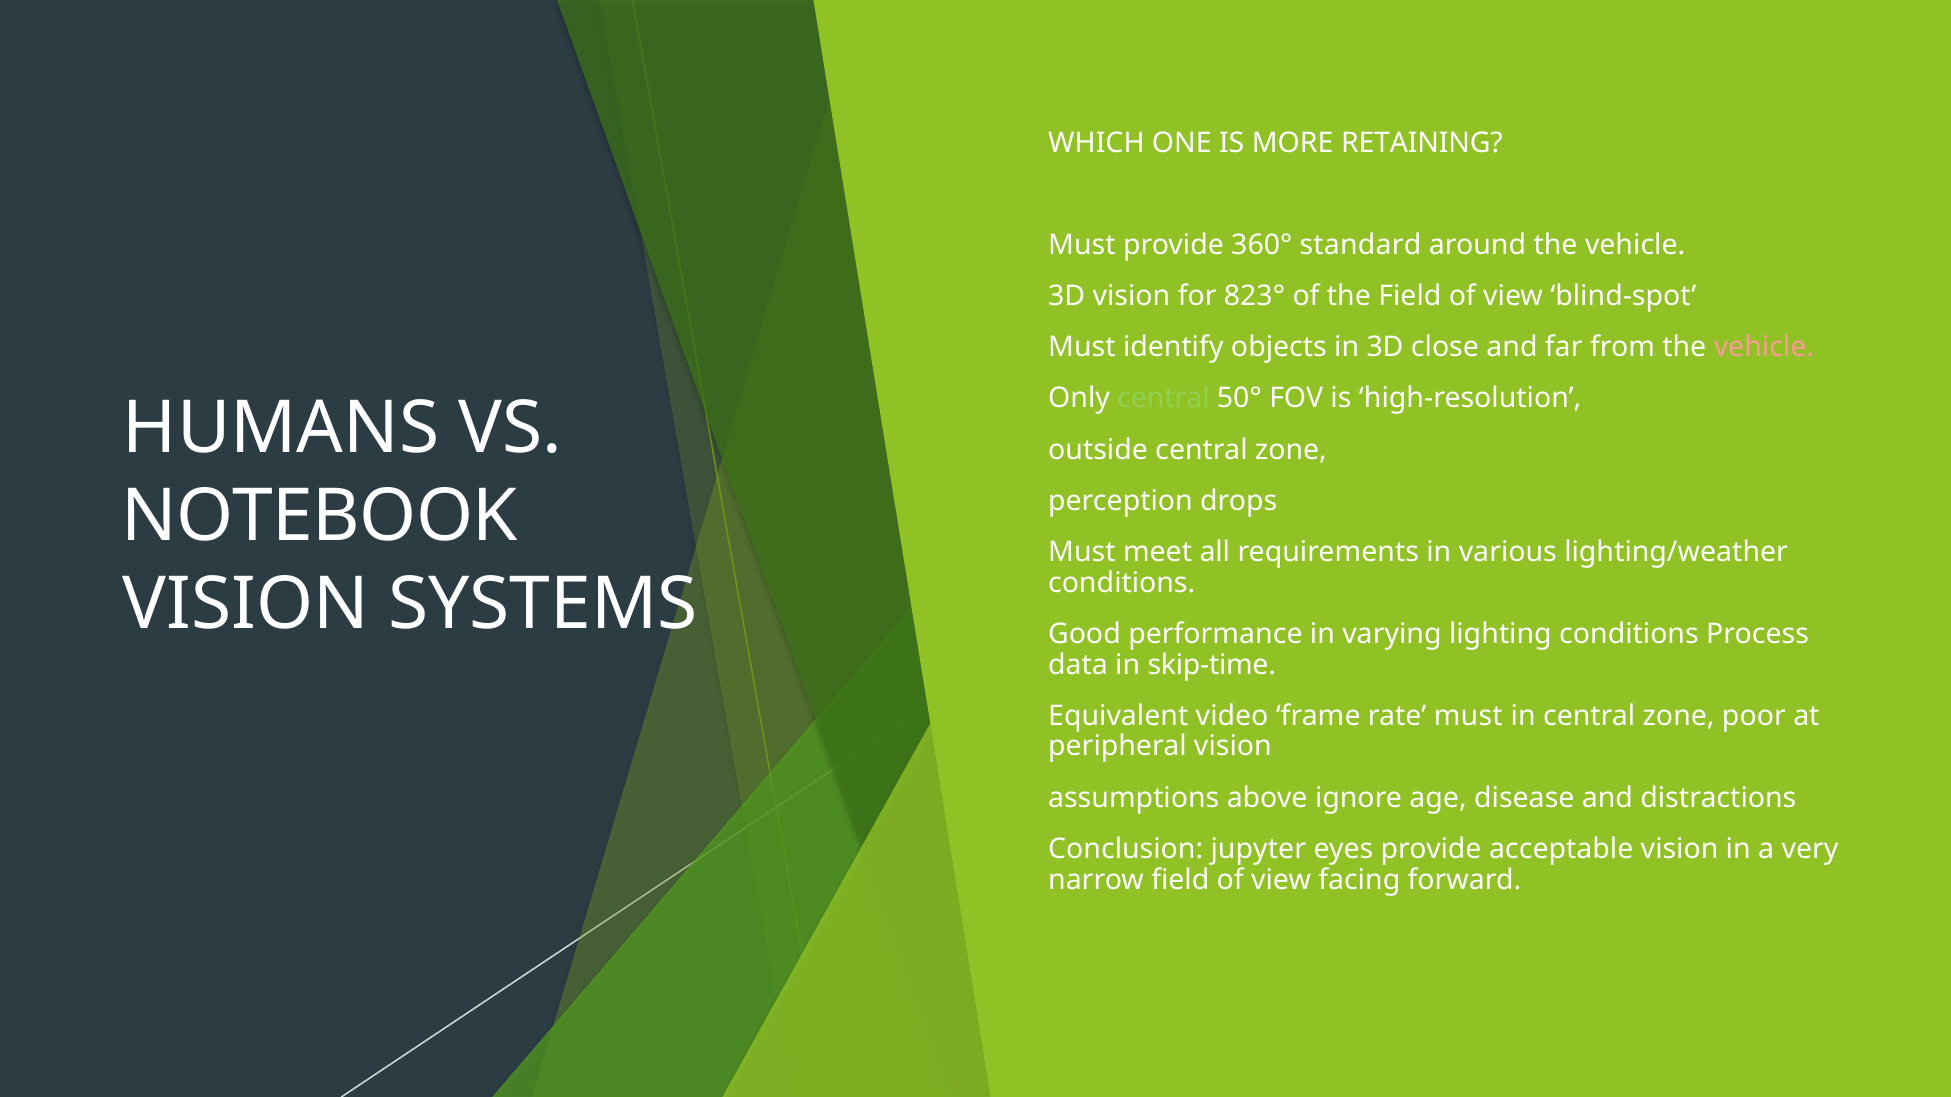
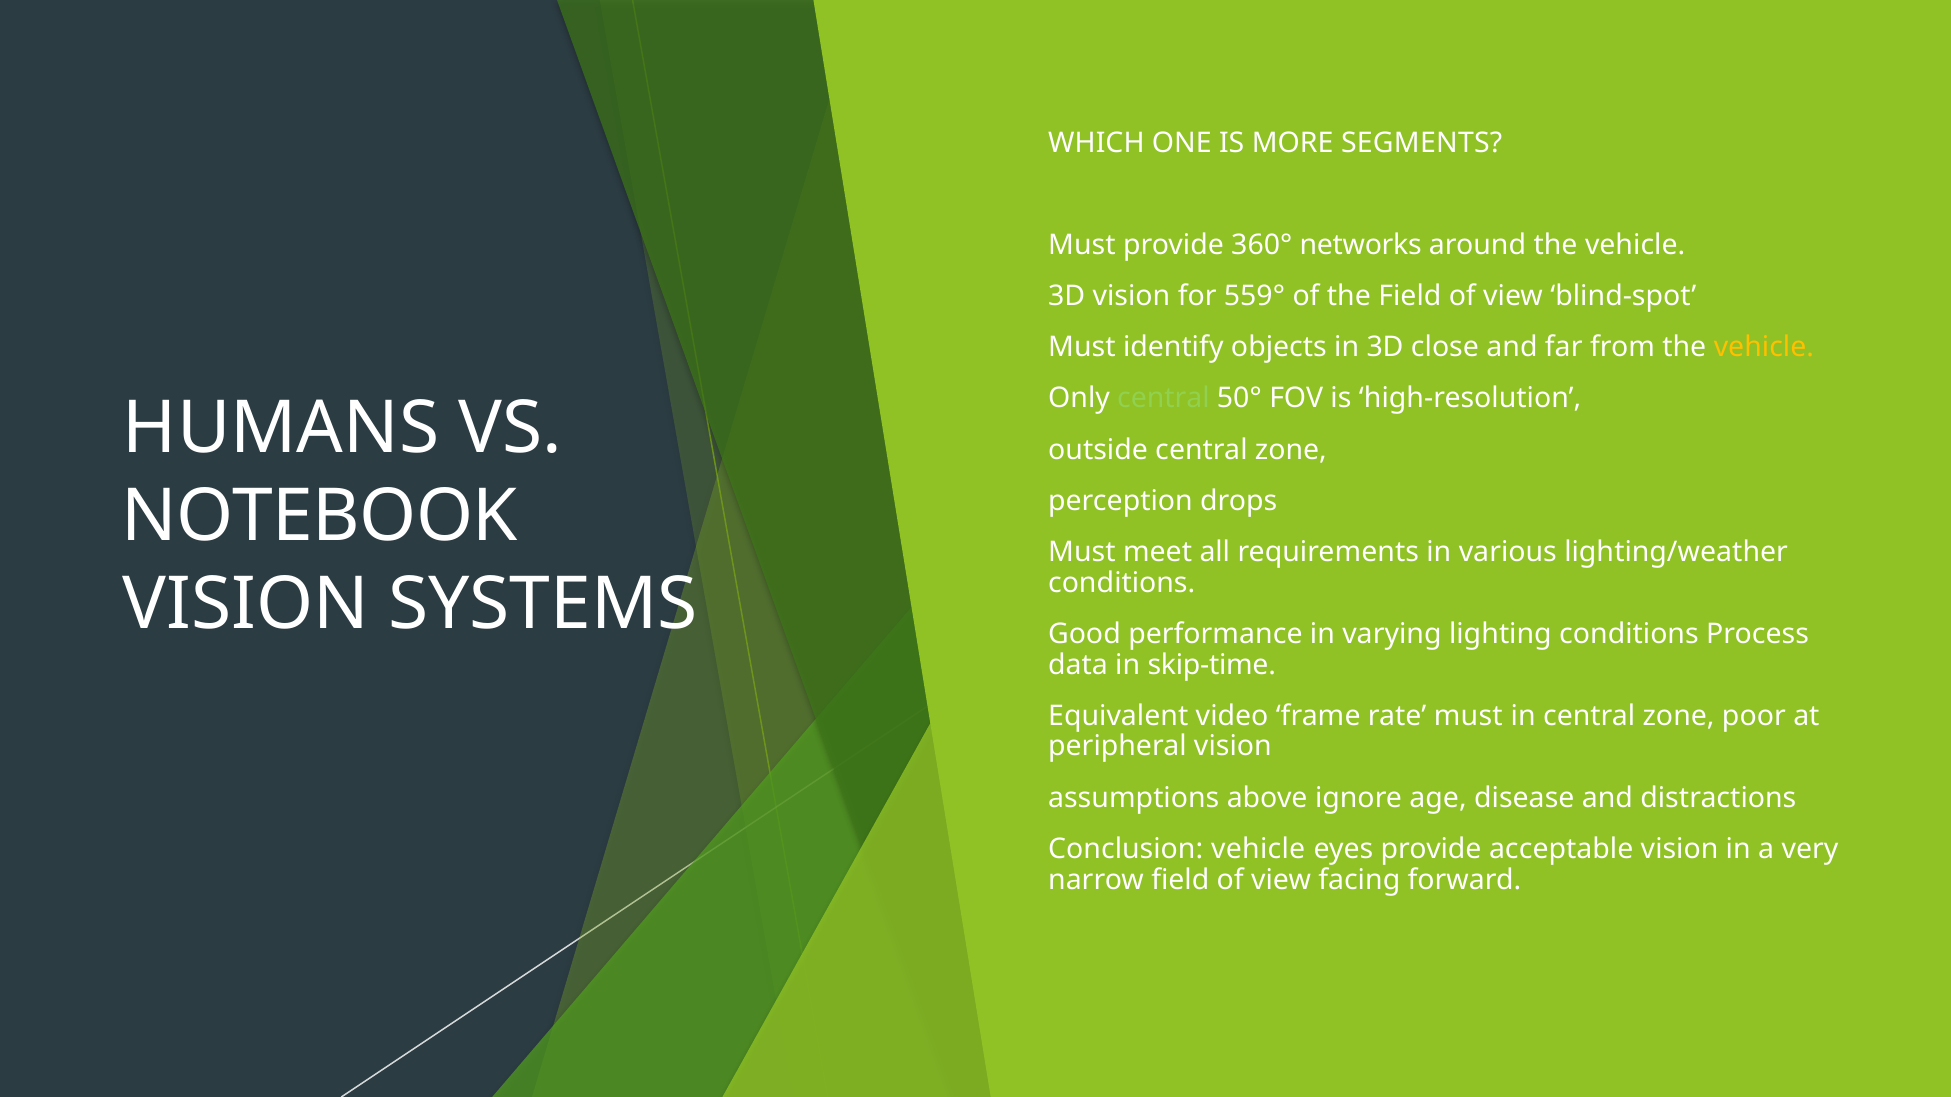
RETAINING: RETAINING -> SEGMENTS
standard: standard -> networks
823°: 823° -> 559°
vehicle at (1764, 347) colour: pink -> yellow
Conclusion jupyter: jupyter -> vehicle
